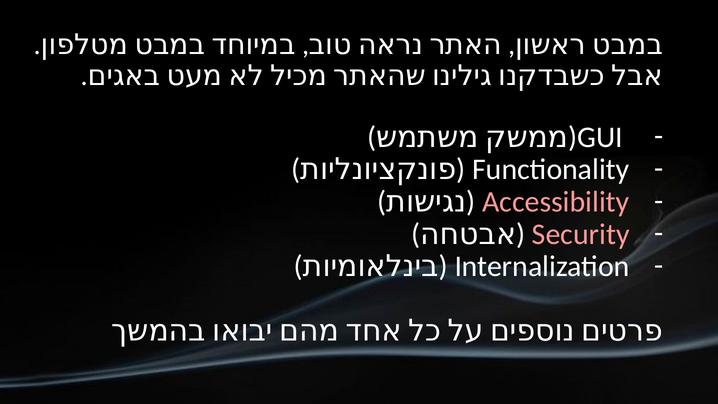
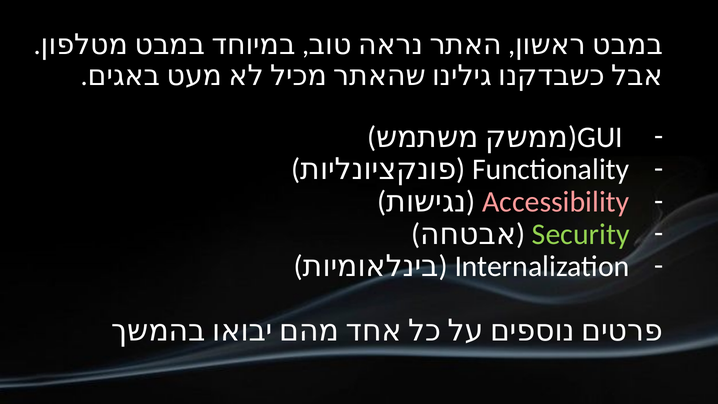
Security colour: pink -> light green
